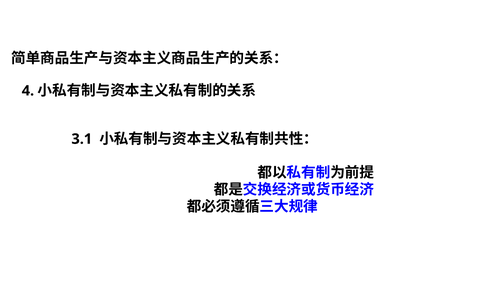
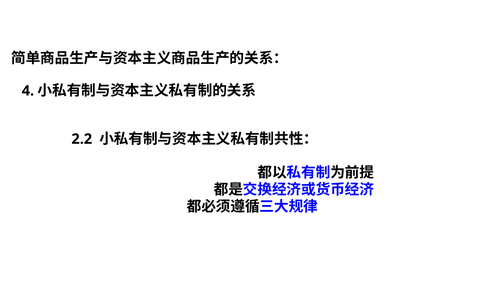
3.1: 3.1 -> 2.2
